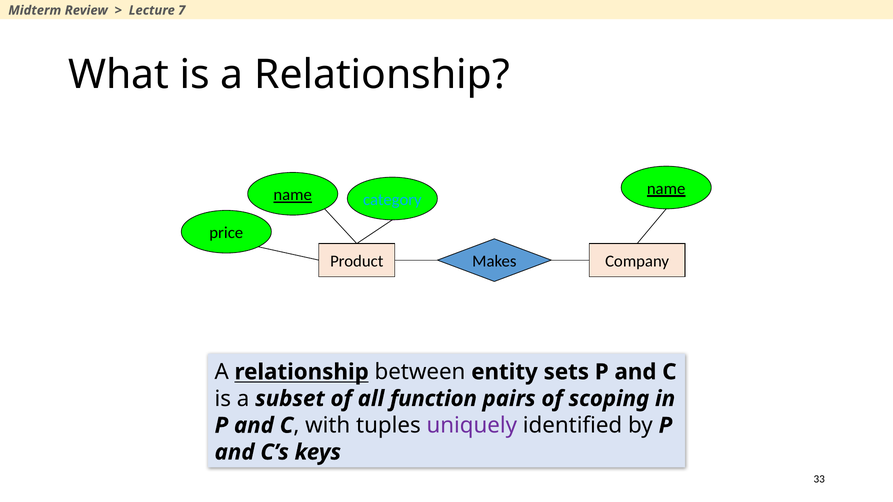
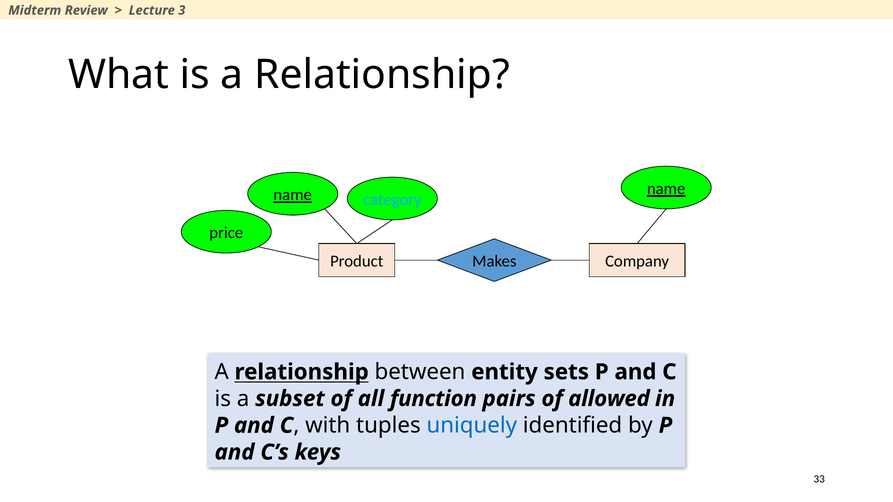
7: 7 -> 3
scoping: scoping -> allowed
uniquely colour: purple -> blue
